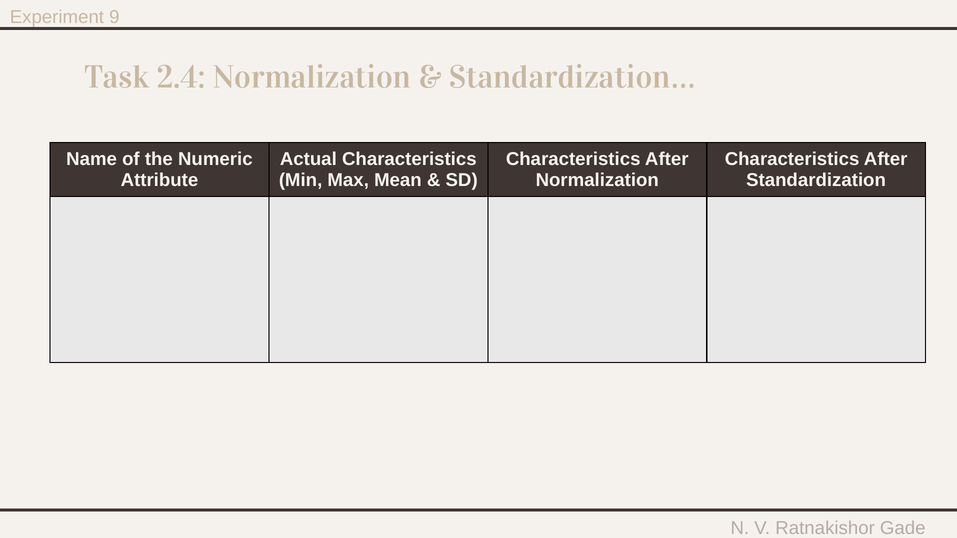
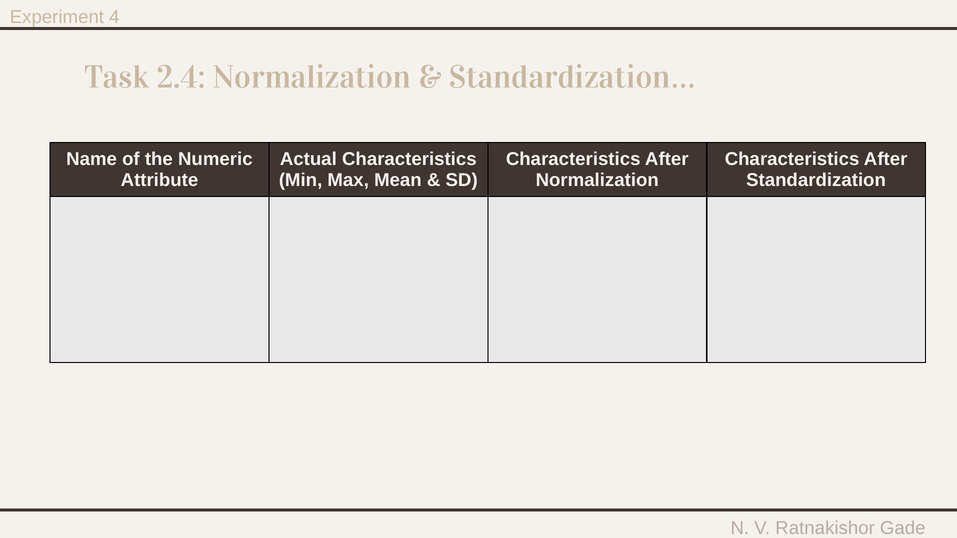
9: 9 -> 4
